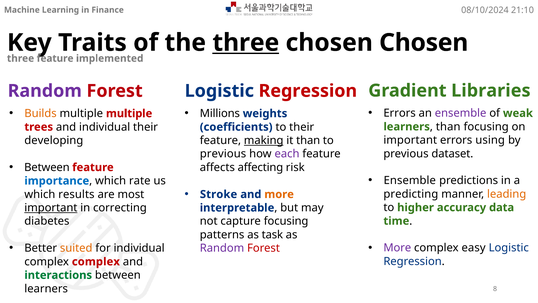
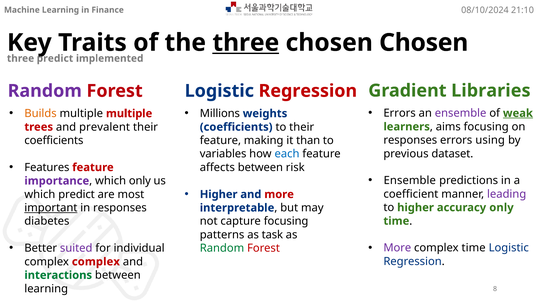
feature at (55, 58): feature -> predict
weak underline: none -> present
than at (448, 127): than -> aims
and individual: individual -> prevalent
important at (410, 140): important -> responses
developing at (54, 140): developing -> coefficients
making underline: present -> none
previous at (223, 154): previous -> variables
each colour: purple -> blue
Between at (47, 167): Between -> Features
affects affecting: affecting -> between
importance colour: blue -> purple
which rate: rate -> only
Stroke at (219, 194): Stroke -> Higher
more at (279, 194) colour: orange -> red
predicting: predicting -> coefficient
leading colour: orange -> purple
which results: results -> predict
accuracy data: data -> only
in correcting: correcting -> responses
complex easy: easy -> time
suited colour: orange -> purple
Random at (222, 248) colour: purple -> green
learners at (46, 288): learners -> learning
